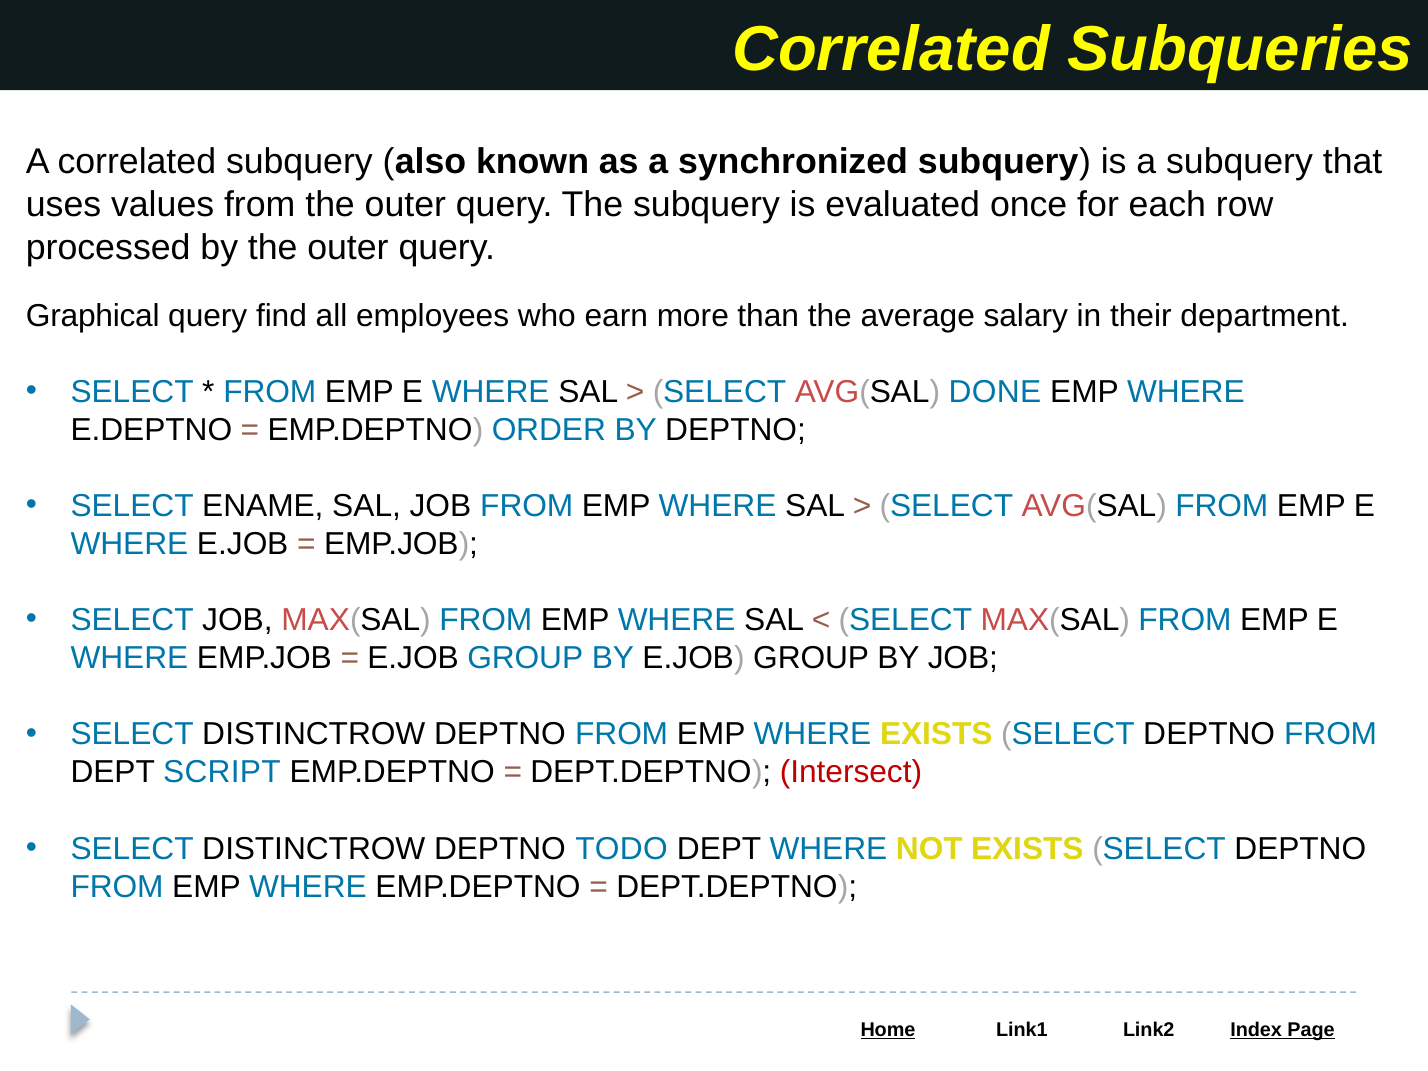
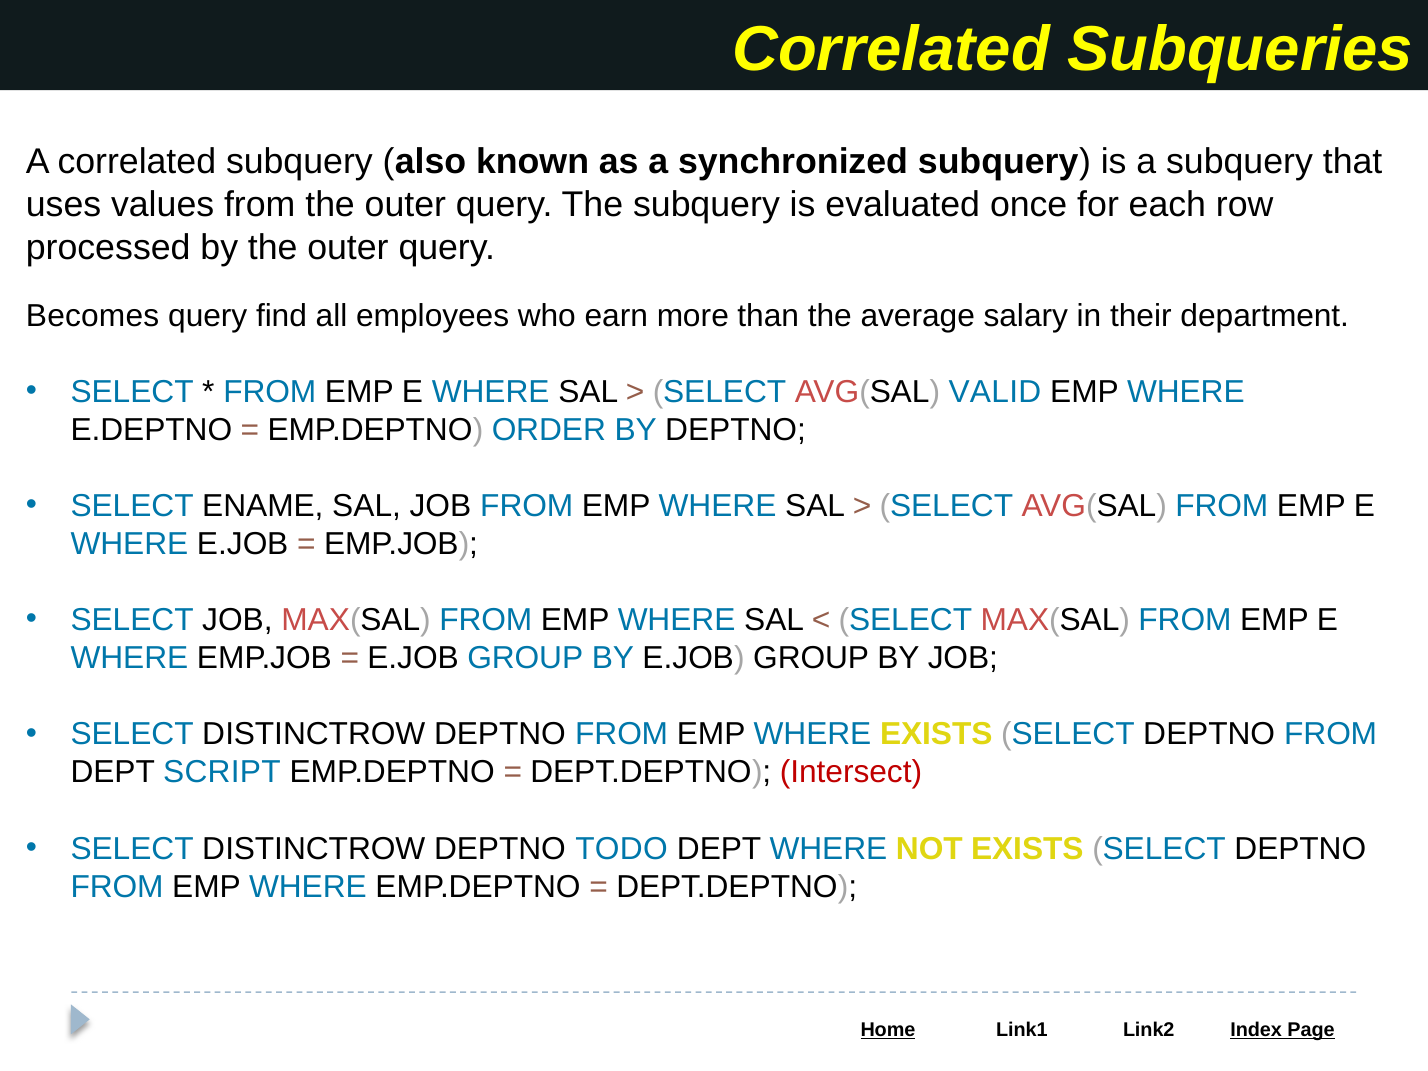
Graphical: Graphical -> Becomes
DONE: DONE -> VALID
